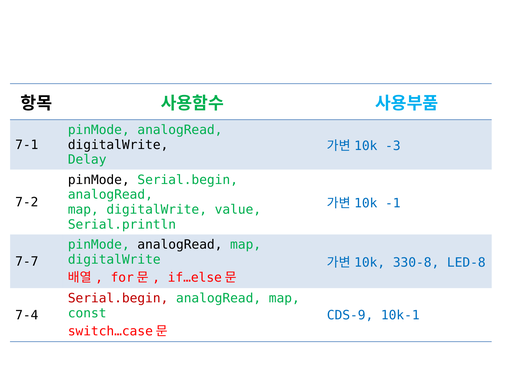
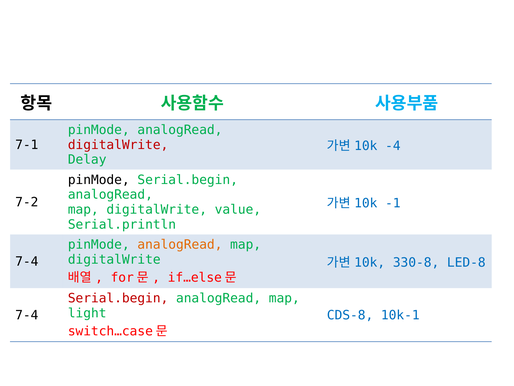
digitalWrite at (118, 145) colour: black -> red
-3: -3 -> -4
analogRead at (180, 244) colour: black -> orange
7-7 at (27, 261): 7-7 -> 7-4
const: const -> light
CDS-9: CDS-9 -> CDS-8
